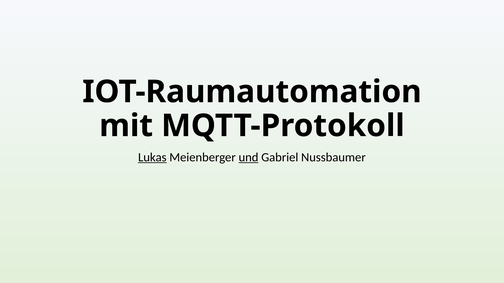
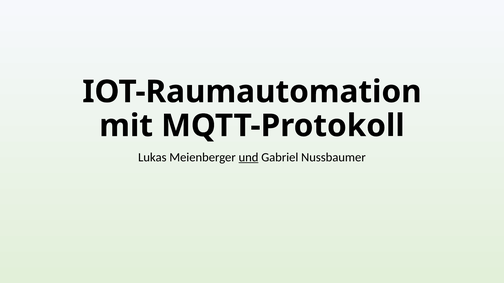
Lukas underline: present -> none
